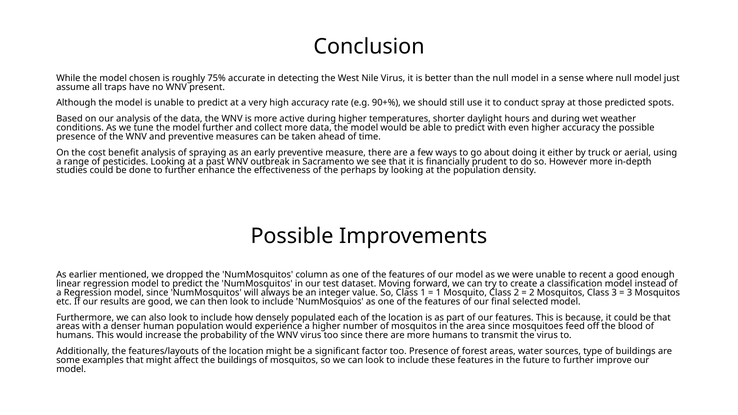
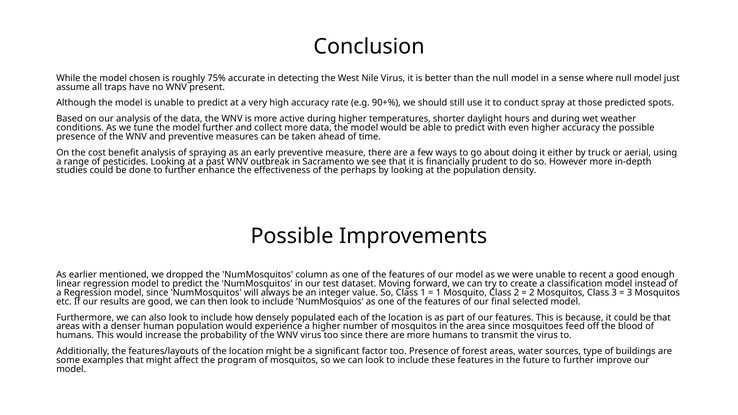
the buildings: buildings -> program
